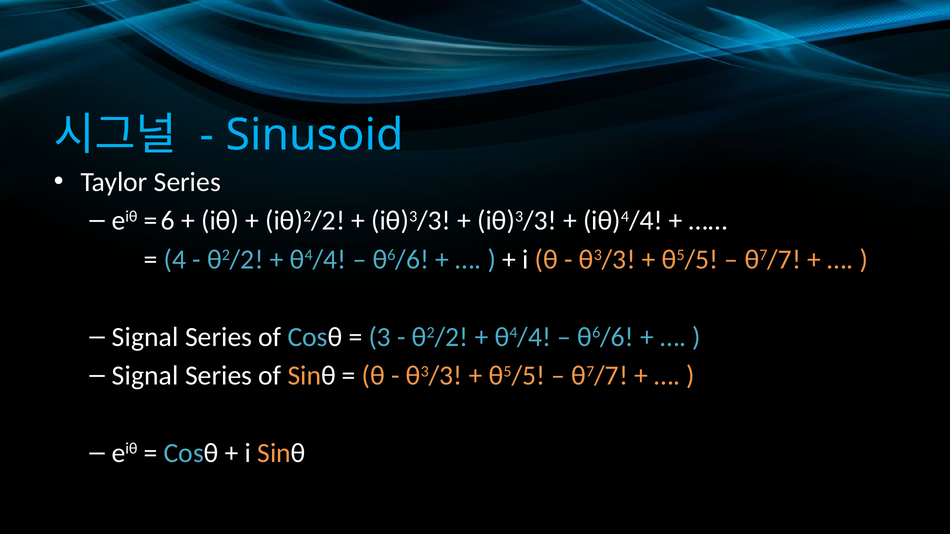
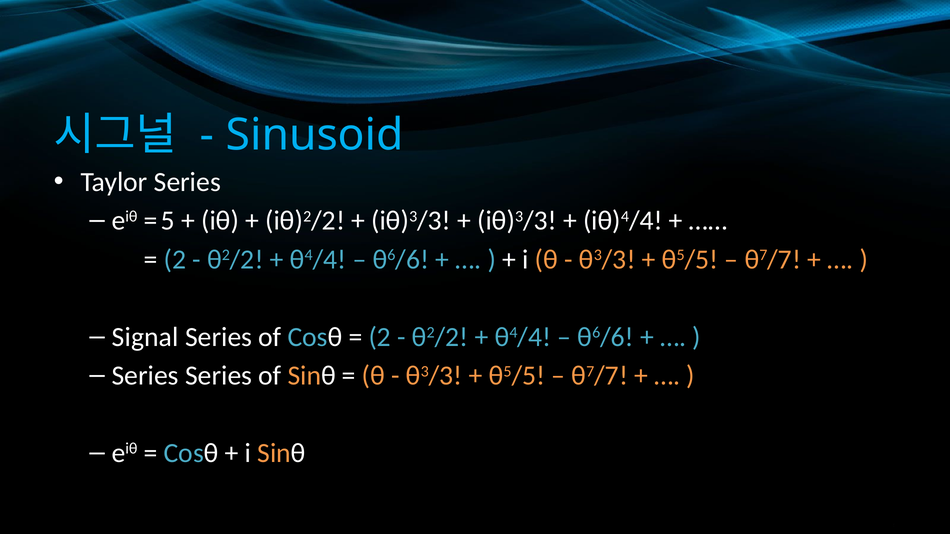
6: 6 -> 5
4 at (175, 260): 4 -> 2
3 at (380, 337): 3 -> 2
Signal at (145, 376): Signal -> Series
